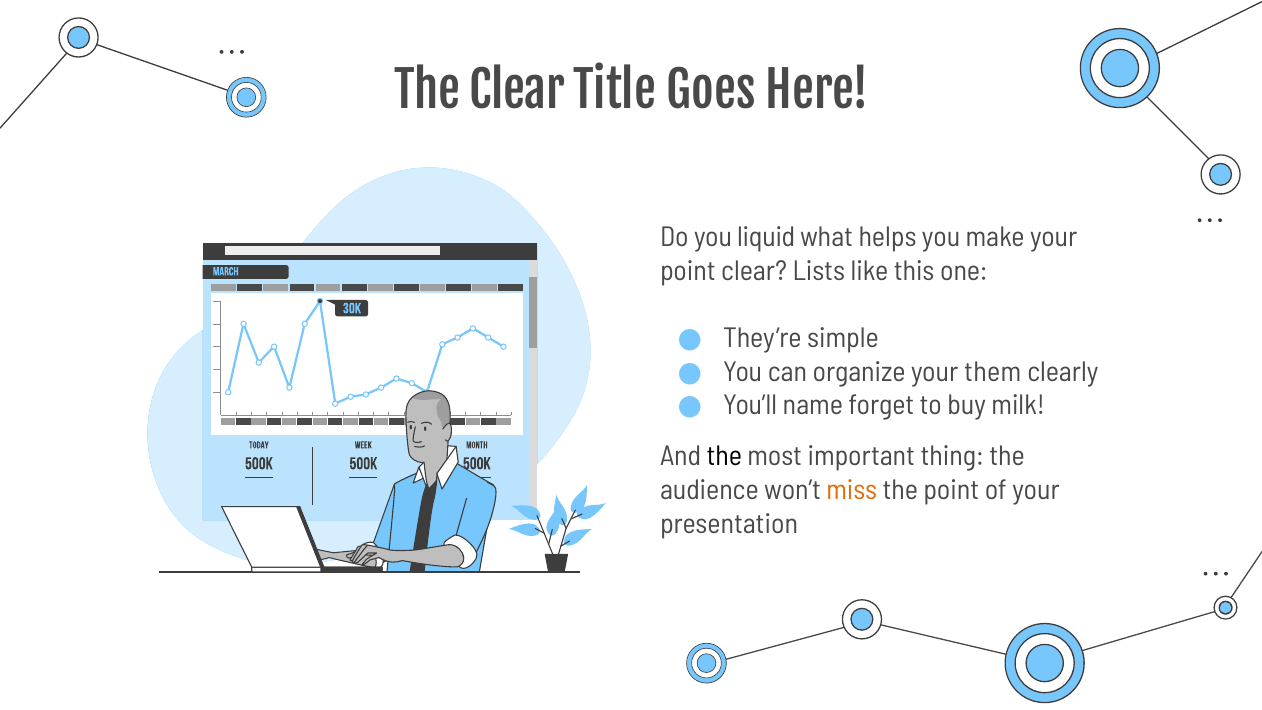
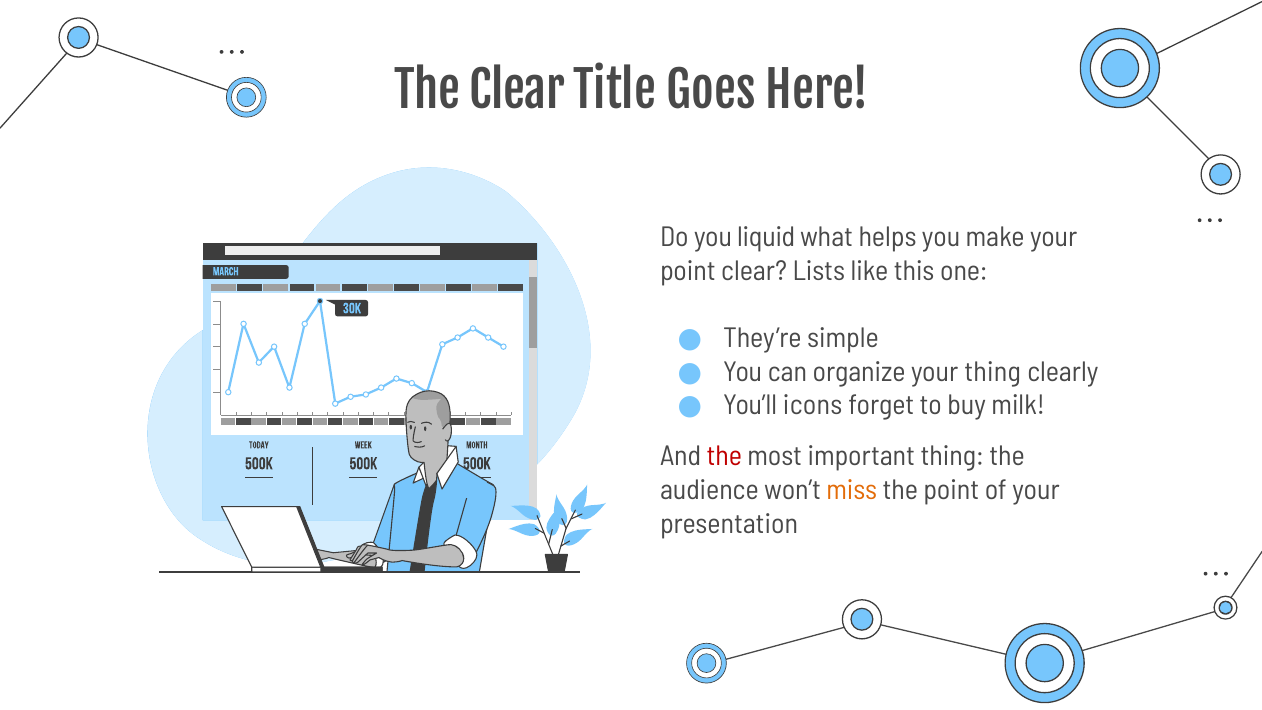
your them: them -> thing
name: name -> icons
the at (724, 457) colour: black -> red
